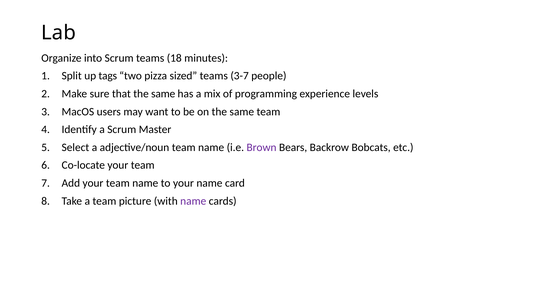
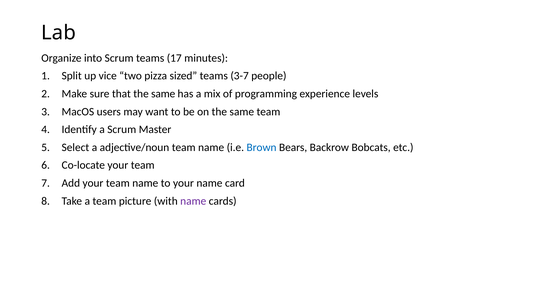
18: 18 -> 17
tags: tags -> vice
Brown colour: purple -> blue
